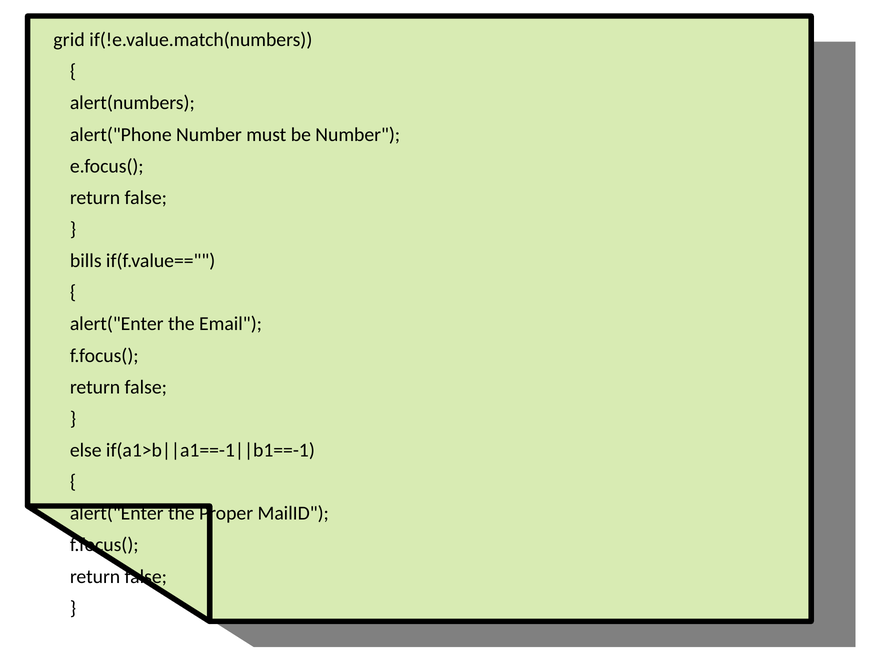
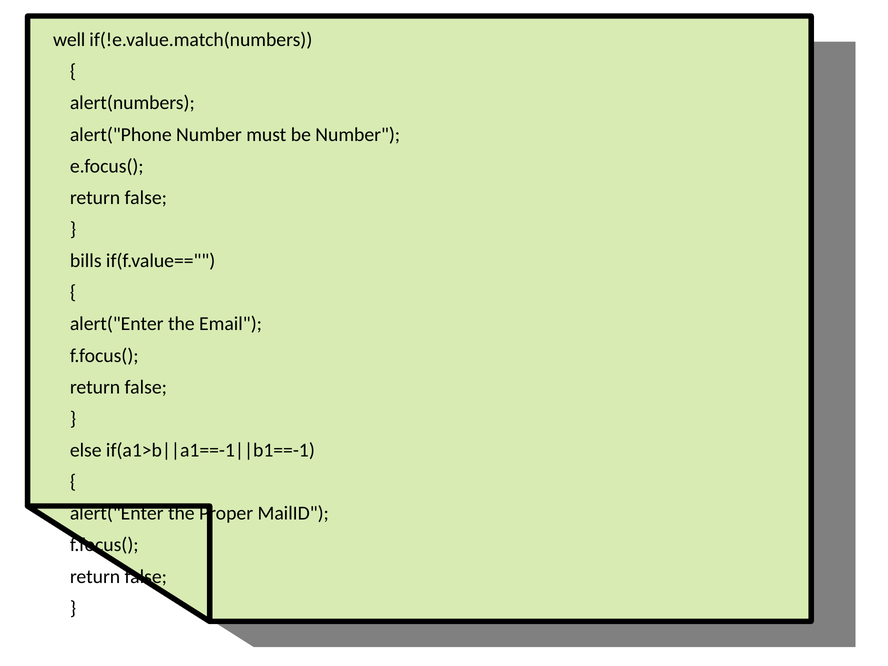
grid: grid -> well
